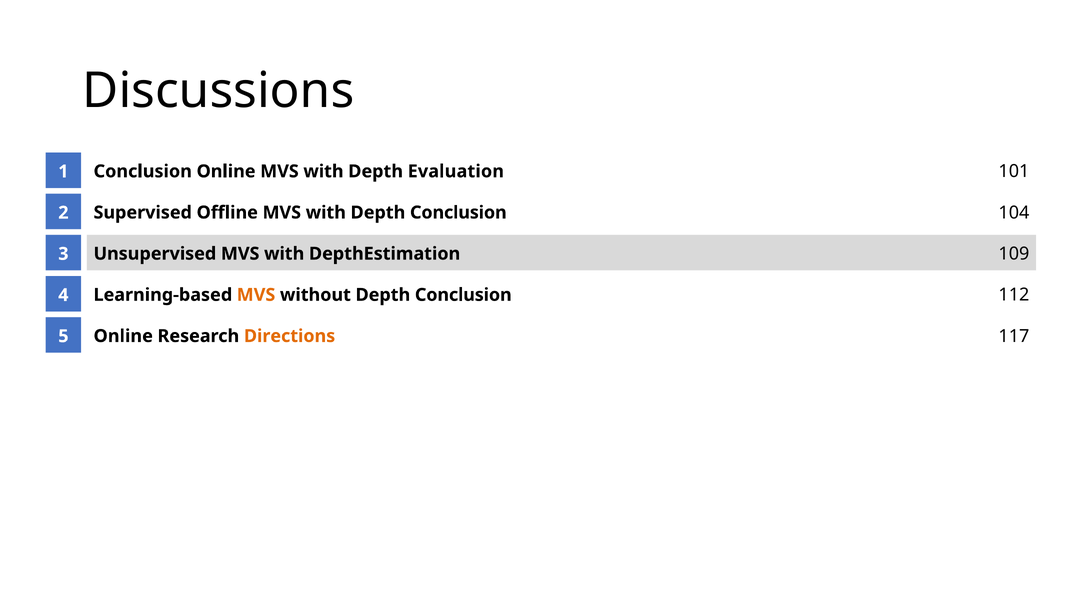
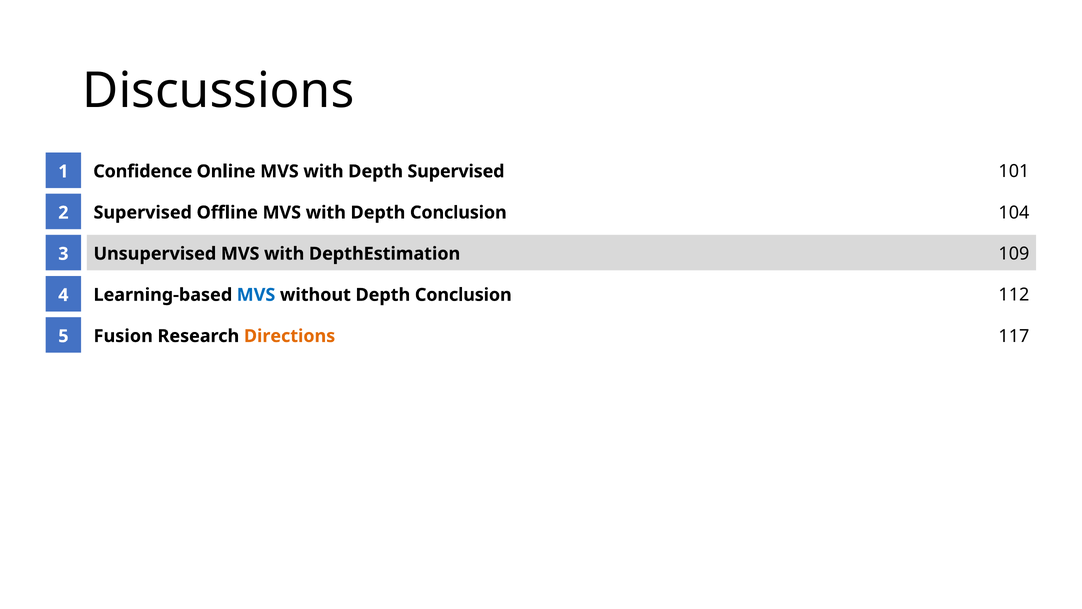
Conclusion at (143, 171): Conclusion -> Confidence
Depth Evaluation: Evaluation -> Supervised
MVS at (256, 295) colour: orange -> blue
Online at (123, 336): Online -> Fusion
